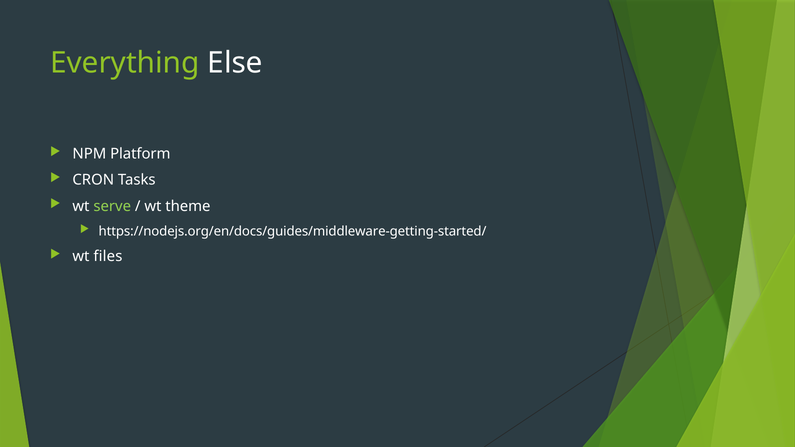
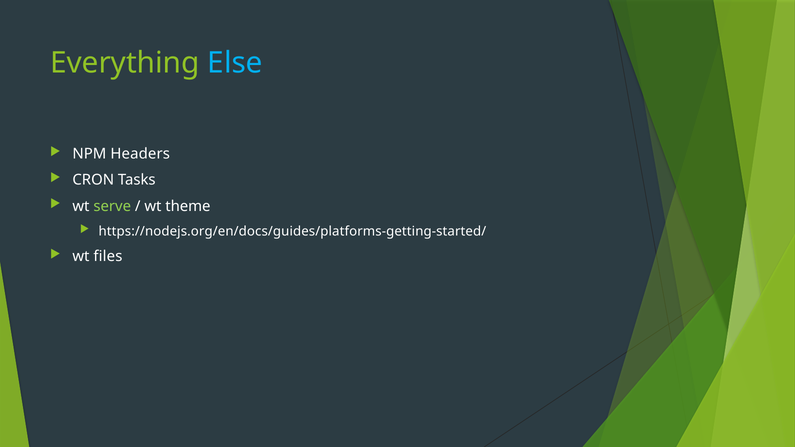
Else colour: white -> light blue
Platform: Platform -> Headers
https://nodejs.org/en/docs/guides/middleware-getting-started/: https://nodejs.org/en/docs/guides/middleware-getting-started/ -> https://nodejs.org/en/docs/guides/platforms-getting-started/
